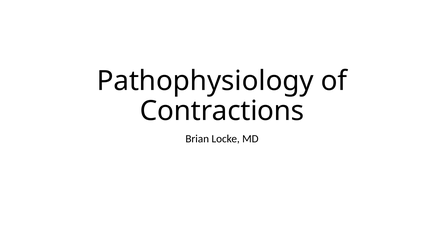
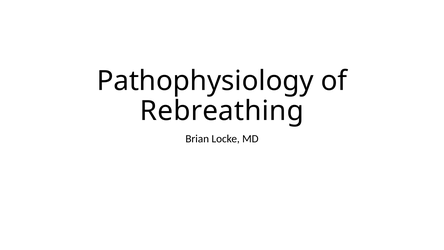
Contractions: Contractions -> Rebreathing
